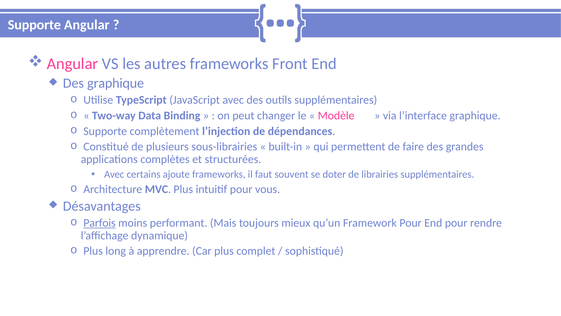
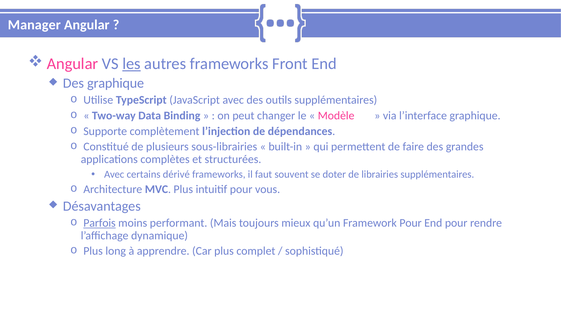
Supporte at (34, 25): Supporte -> Manager
les underline: none -> present
ajoute: ajoute -> dérivé
